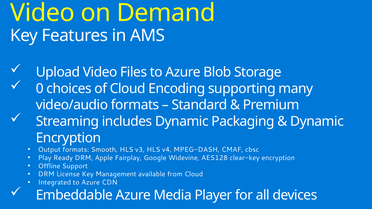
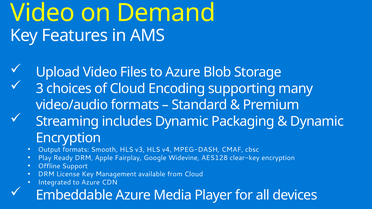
0: 0 -> 3
